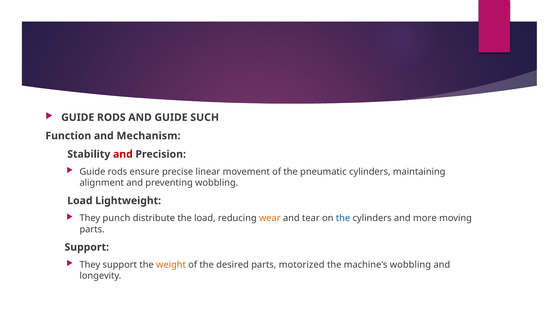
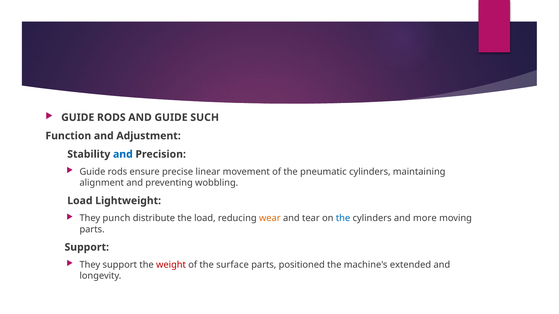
Mechanism: Mechanism -> Adjustment
and at (123, 154) colour: red -> blue
weight colour: orange -> red
desired: desired -> surface
motorized: motorized -> positioned
machine's wobbling: wobbling -> extended
